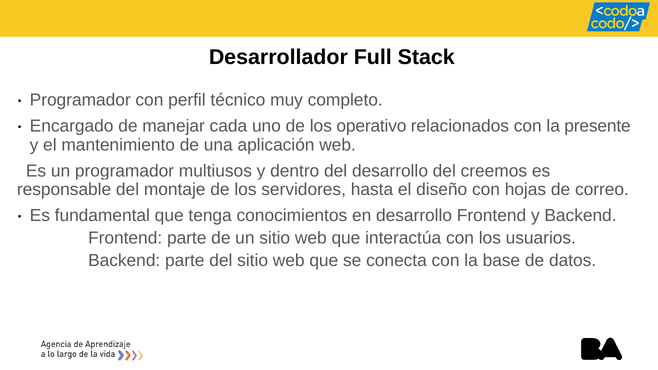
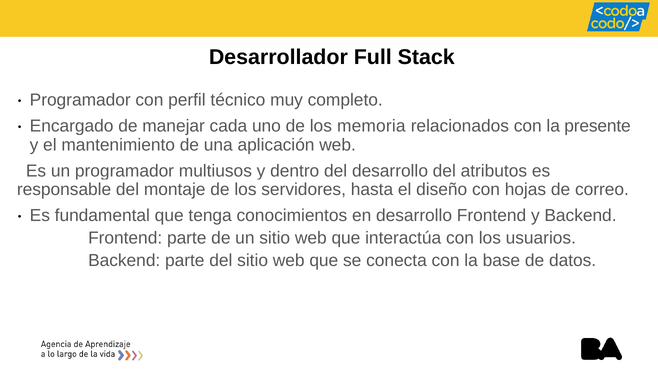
operativo: operativo -> memoria
creemos: creemos -> atributos
